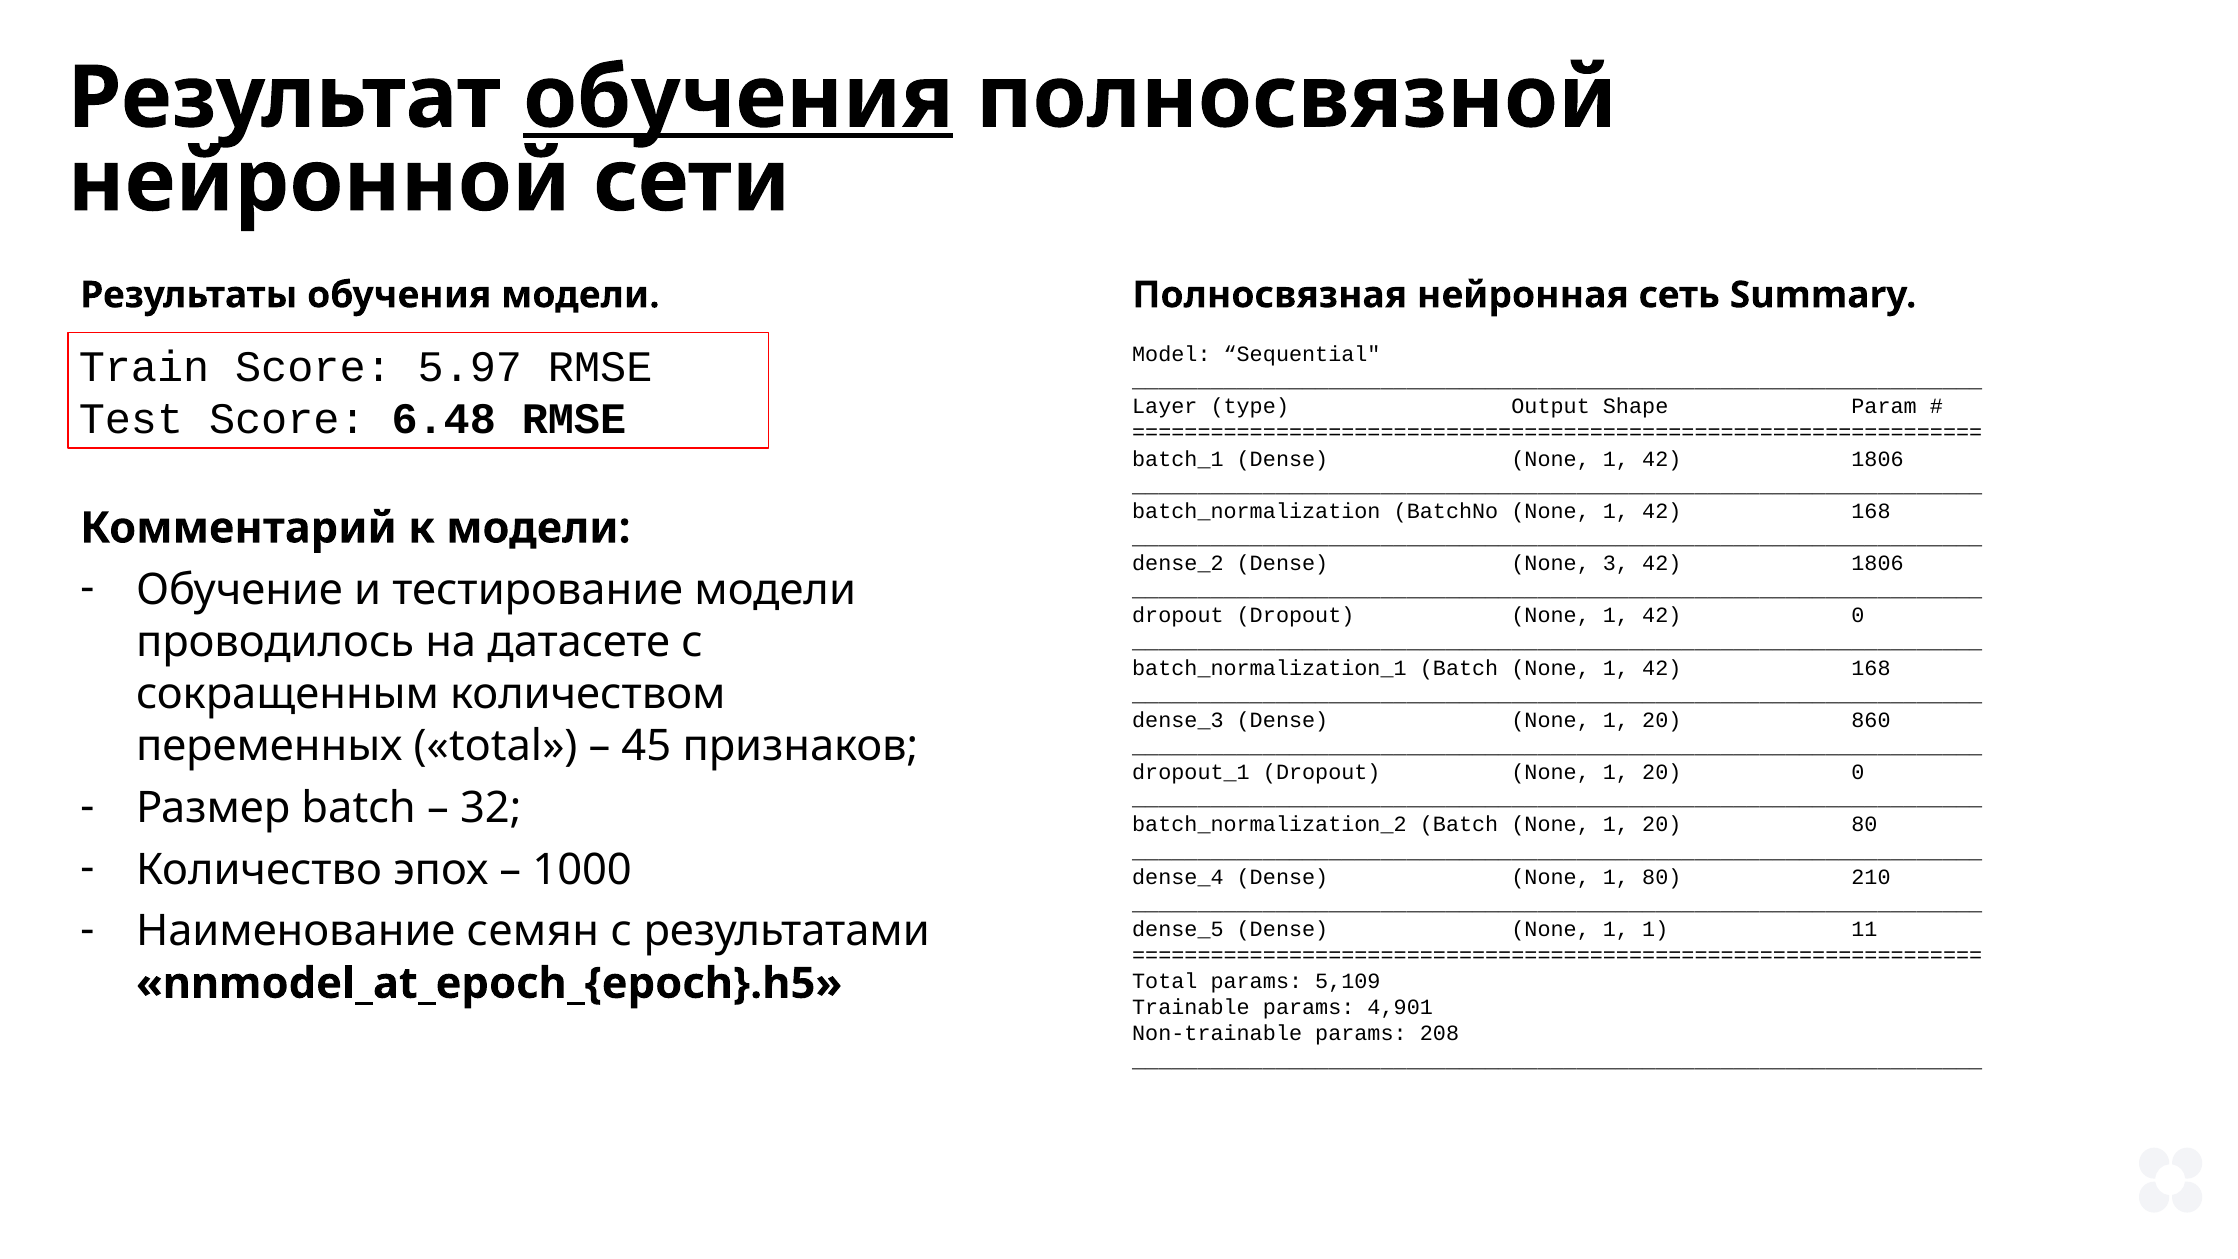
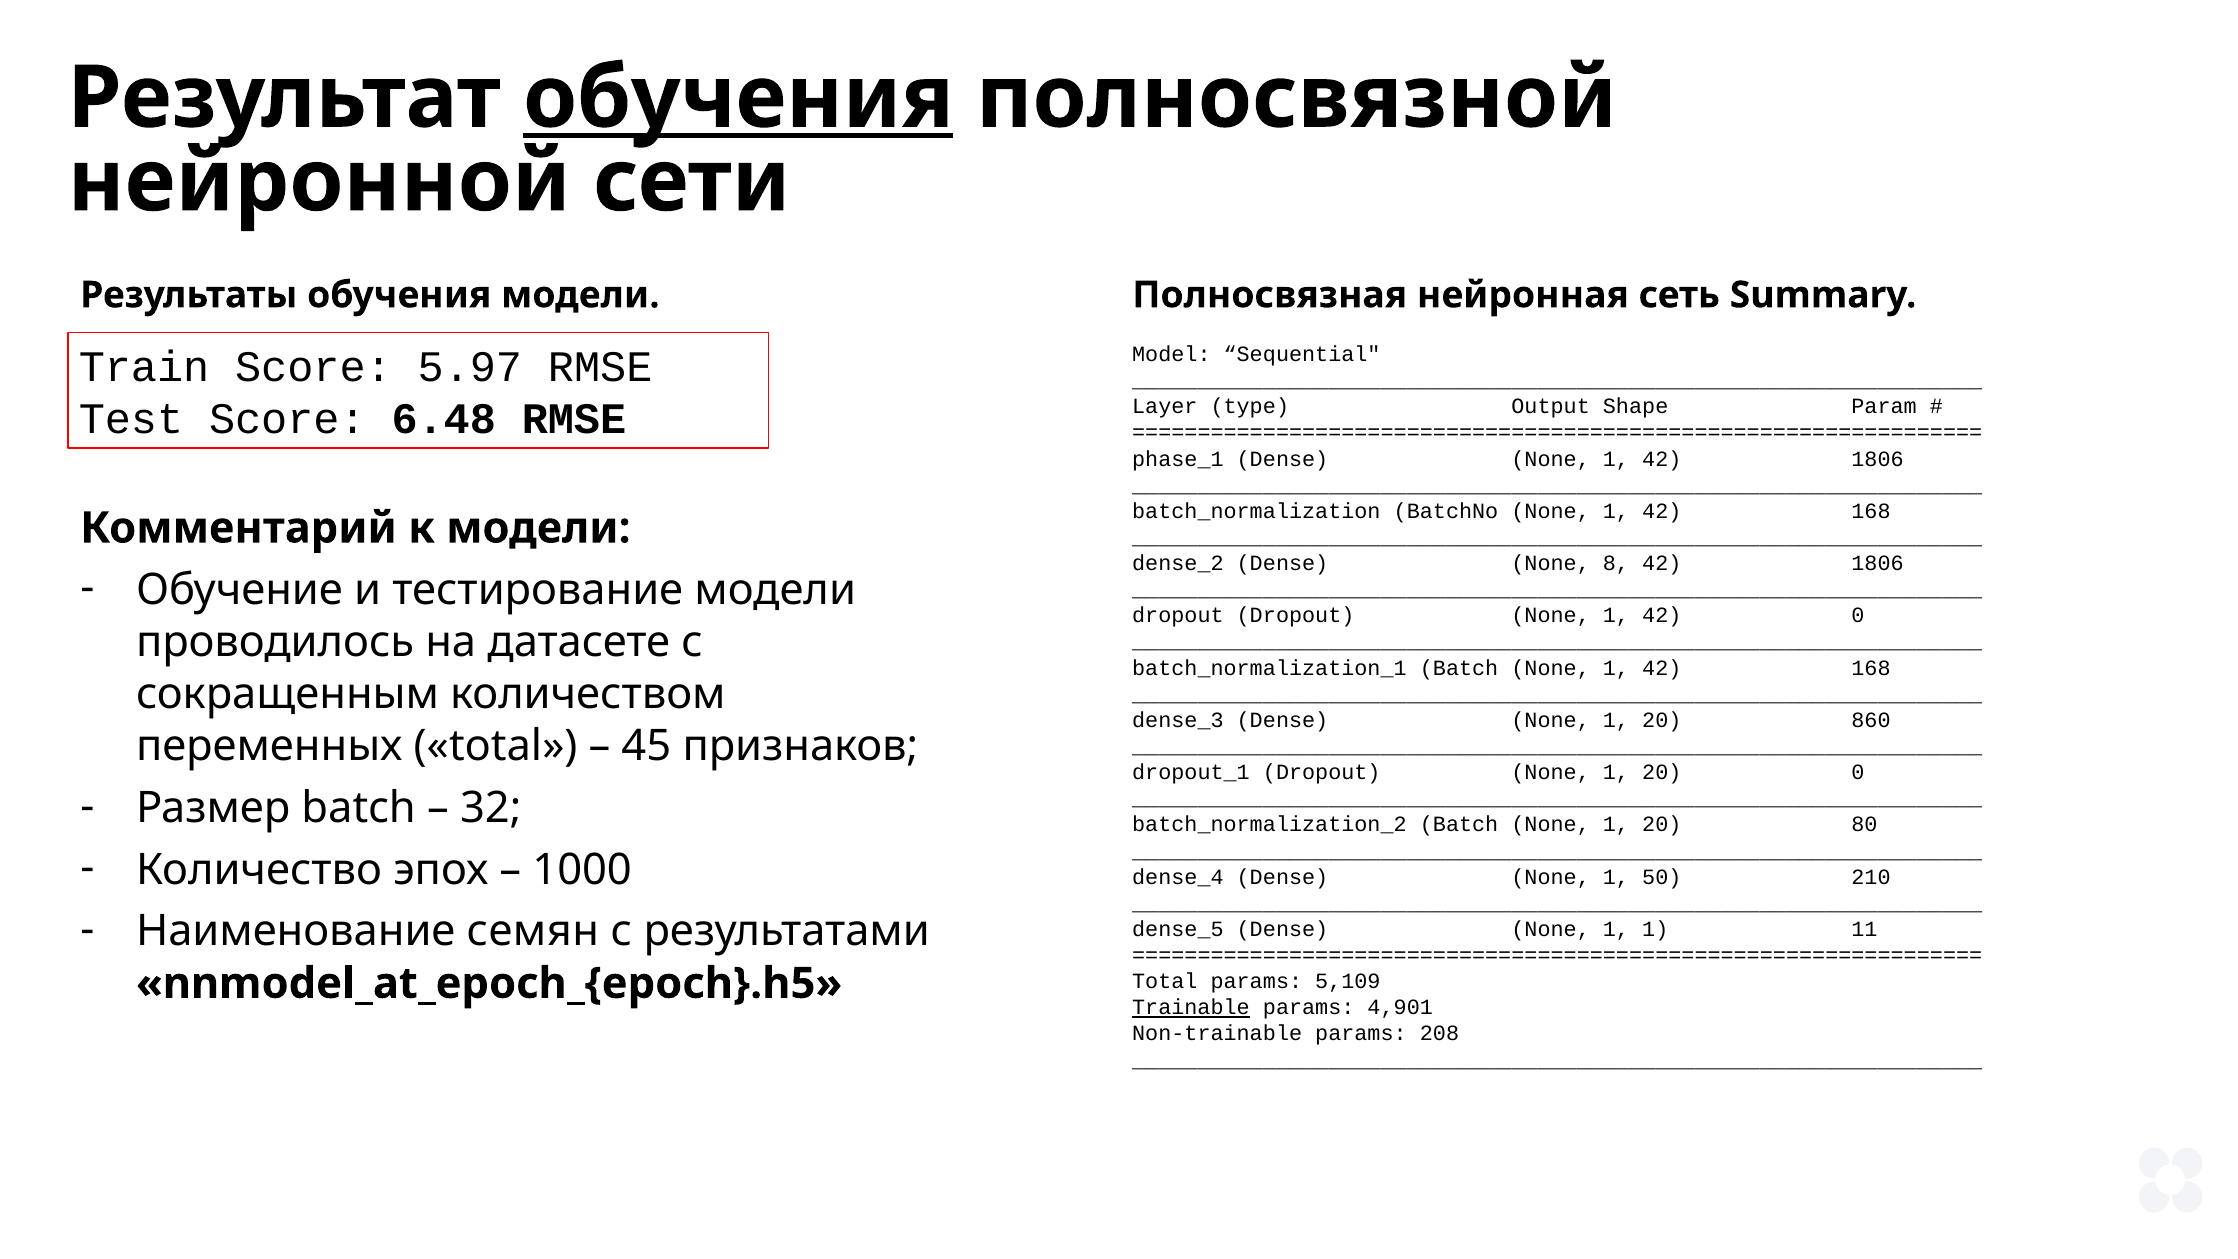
batch_1: batch_1 -> phase_1
3: 3 -> 8
1 80: 80 -> 50
Trainable underline: none -> present
